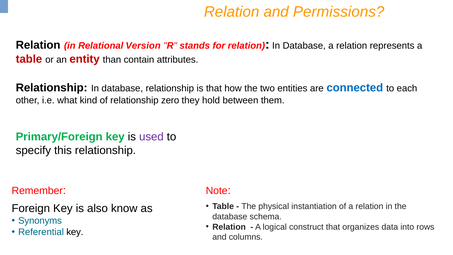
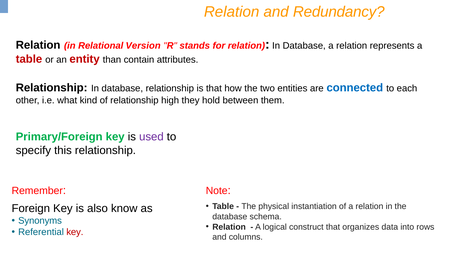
Permissions: Permissions -> Redundancy
zero: zero -> high
key at (75, 232) colour: black -> red
